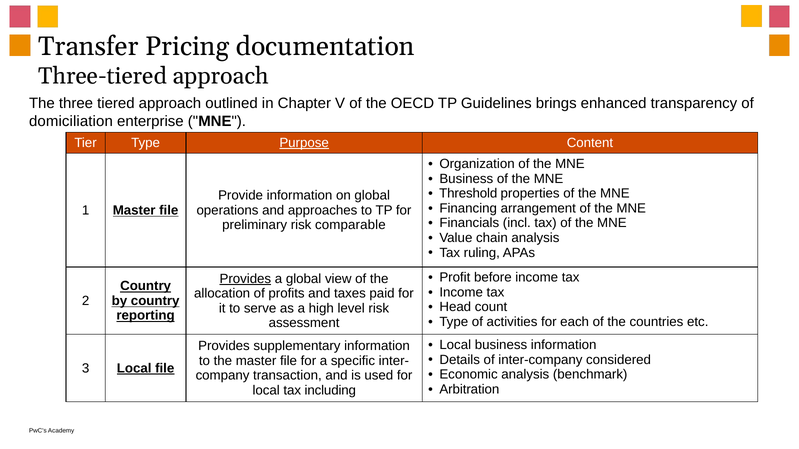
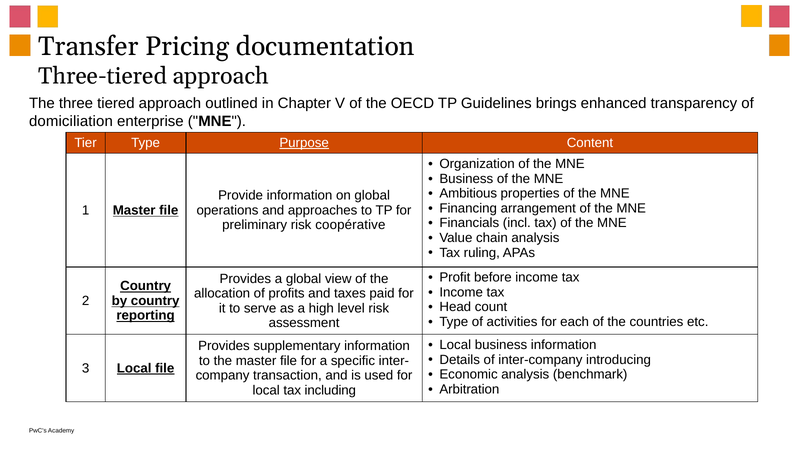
Threshold: Threshold -> Ambitious
comparable: comparable -> coopérative
Provides at (245, 279) underline: present -> none
considered: considered -> introducing
